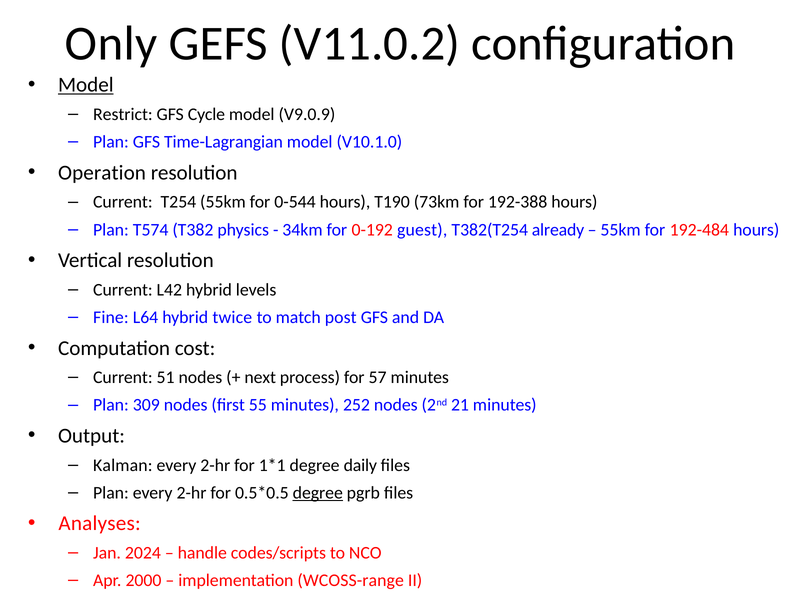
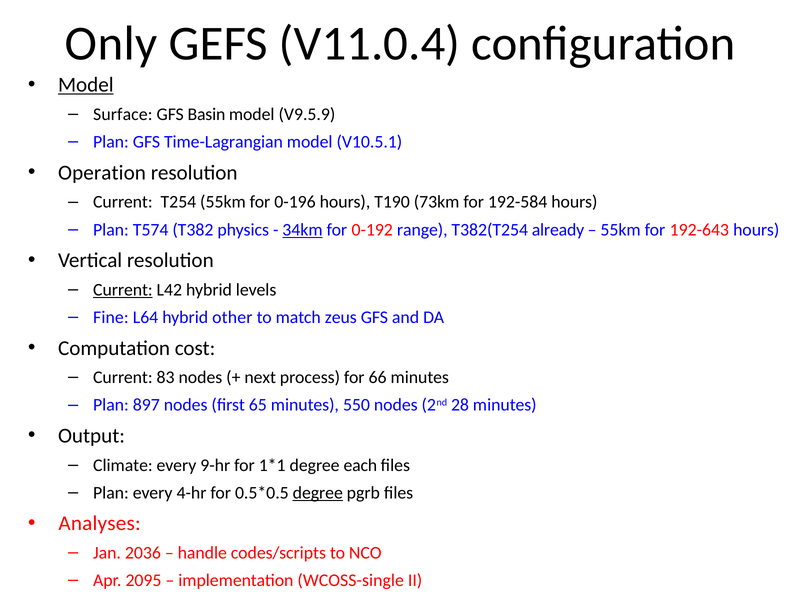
V11.0.2: V11.0.2 -> V11.0.4
Restrict: Restrict -> Surface
Cycle: Cycle -> Basin
V9.0.9: V9.0.9 -> V9.5.9
V10.1.0: V10.1.0 -> V10.5.1
0-544: 0-544 -> 0-196
192-388: 192-388 -> 192-584
34km underline: none -> present
guest: guest -> range
192-484: 192-484 -> 192-643
Current at (123, 290) underline: none -> present
twice: twice -> other
post: post -> zeus
51: 51 -> 83
57: 57 -> 66
309: 309 -> 897
55: 55 -> 65
252: 252 -> 550
21: 21 -> 28
Kalman: Kalman -> Climate
2-hr at (215, 465): 2-hr -> 9-hr
daily: daily -> each
Plan every 2-hr: 2-hr -> 4-hr
2024: 2024 -> 2036
2000: 2000 -> 2095
WCOSS-range: WCOSS-range -> WCOSS-single
